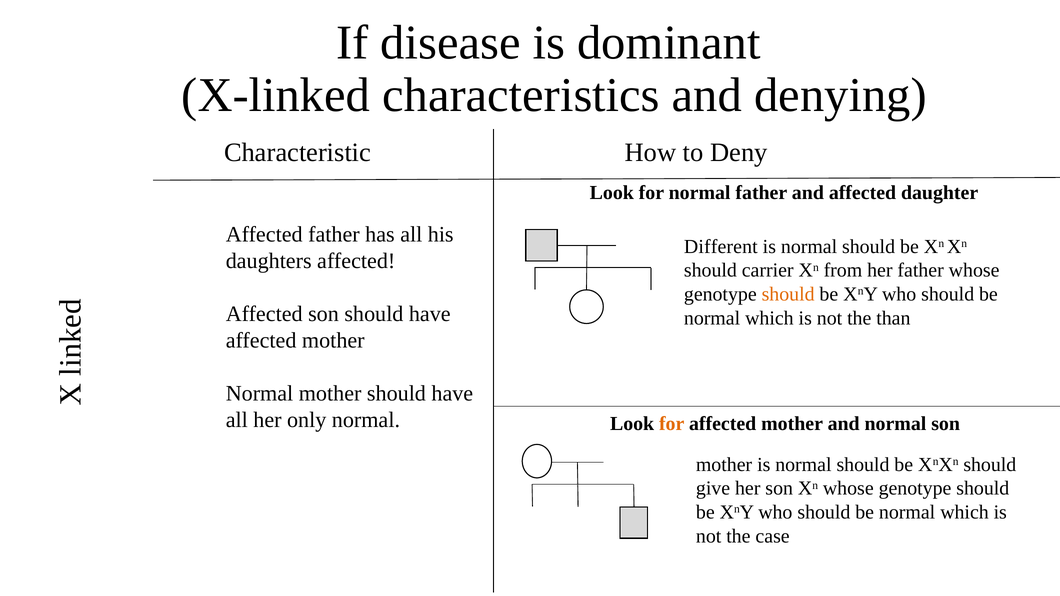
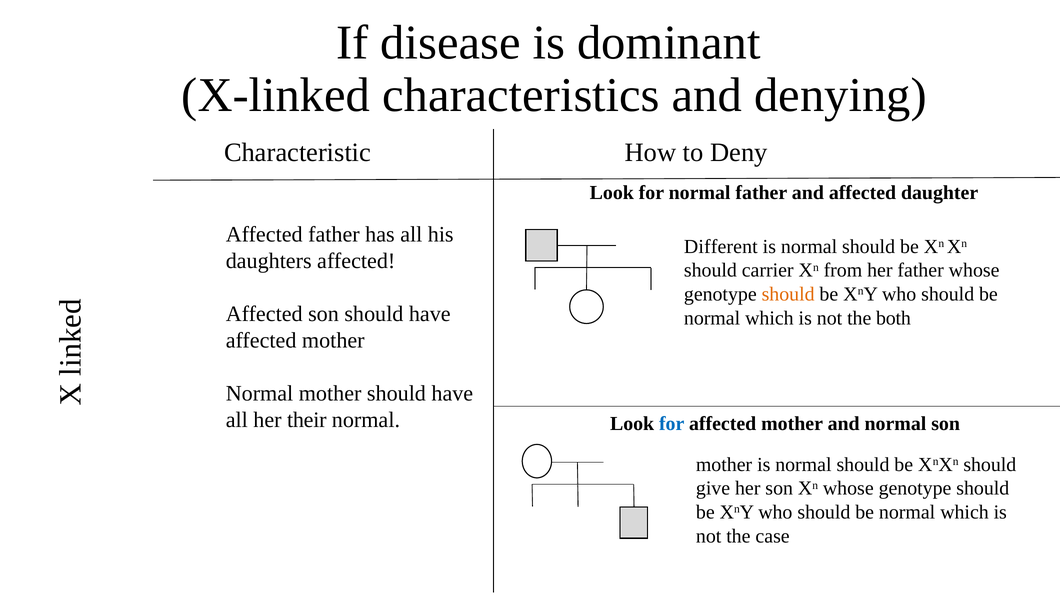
than: than -> both
only: only -> their
for at (672, 424) colour: orange -> blue
